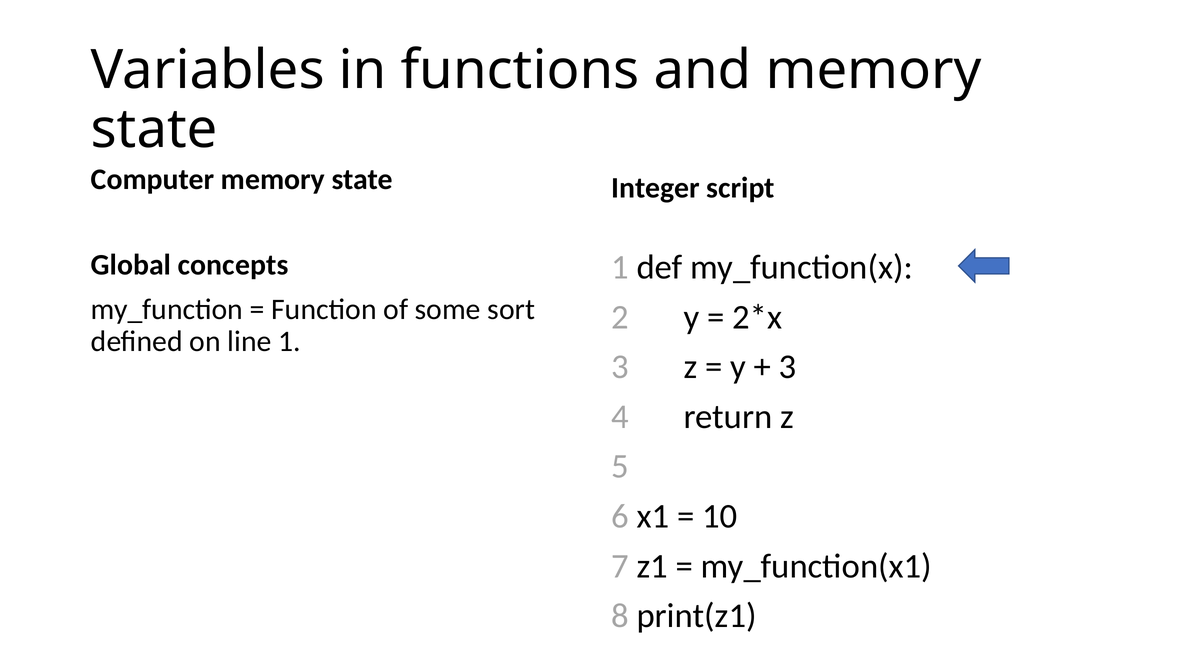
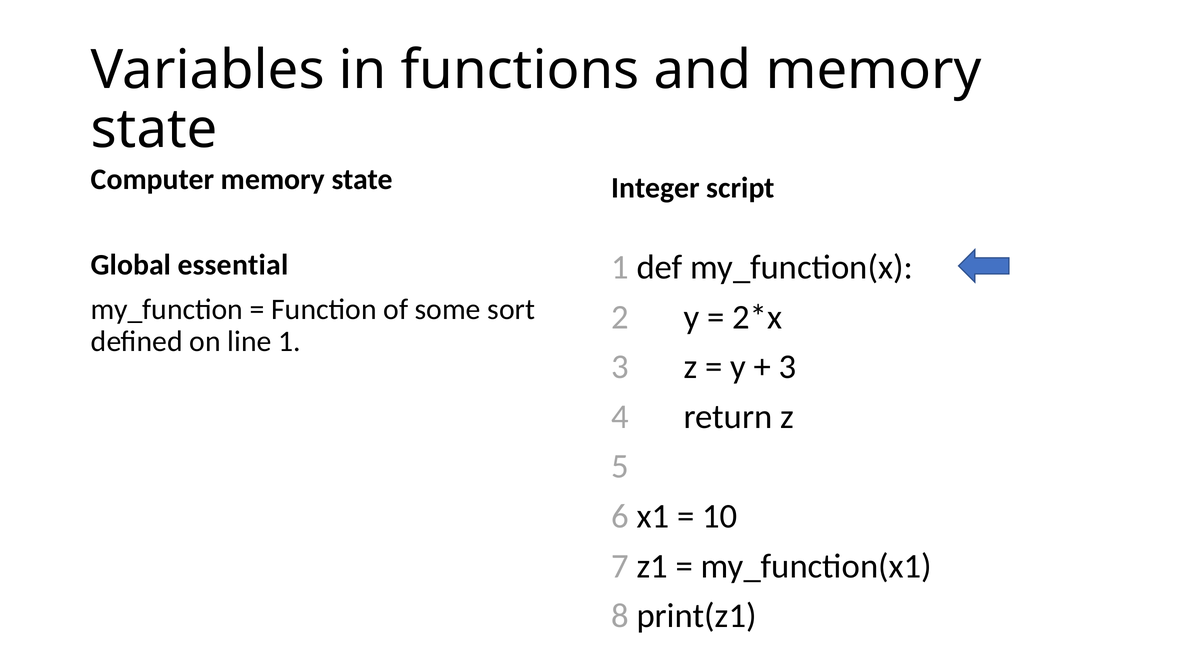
concepts: concepts -> essential
